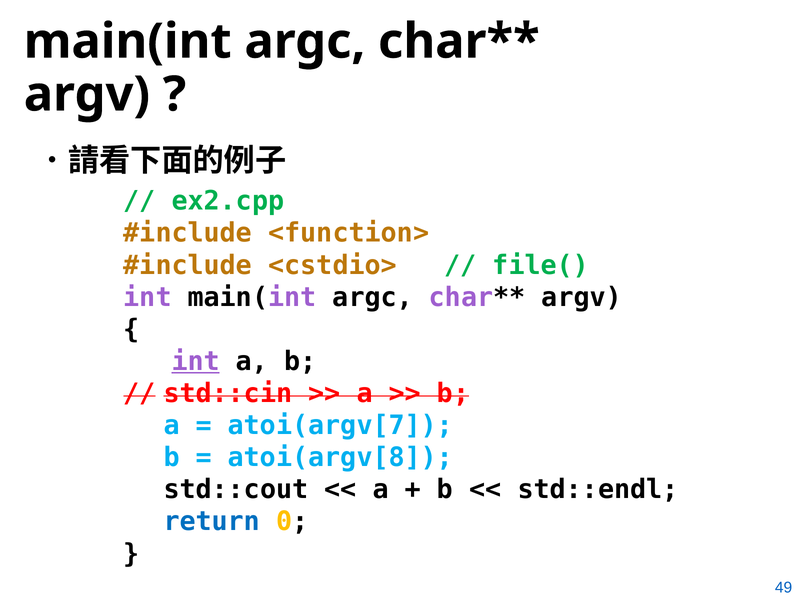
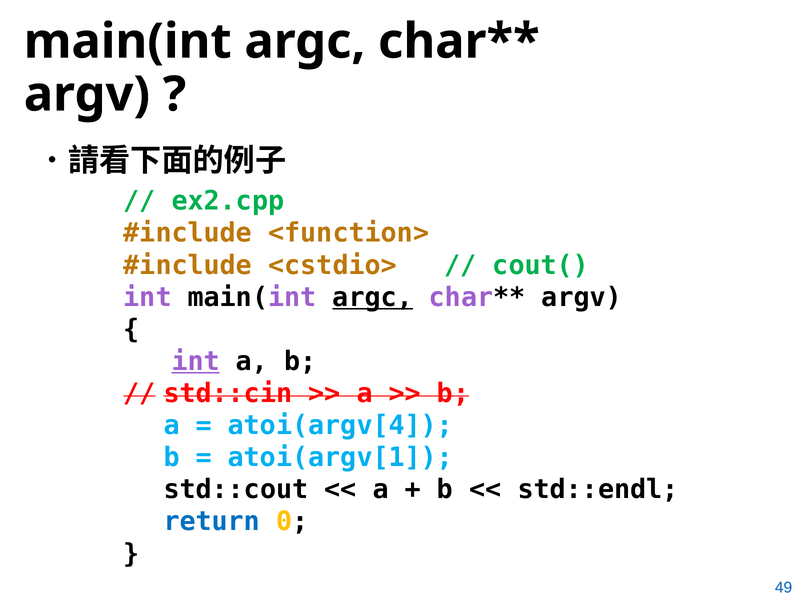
file(: file( -> cout(
argc at (373, 298) underline: none -> present
atoi(argv[7: atoi(argv[7 -> atoi(argv[4
atoi(argv[8: atoi(argv[8 -> atoi(argv[1
